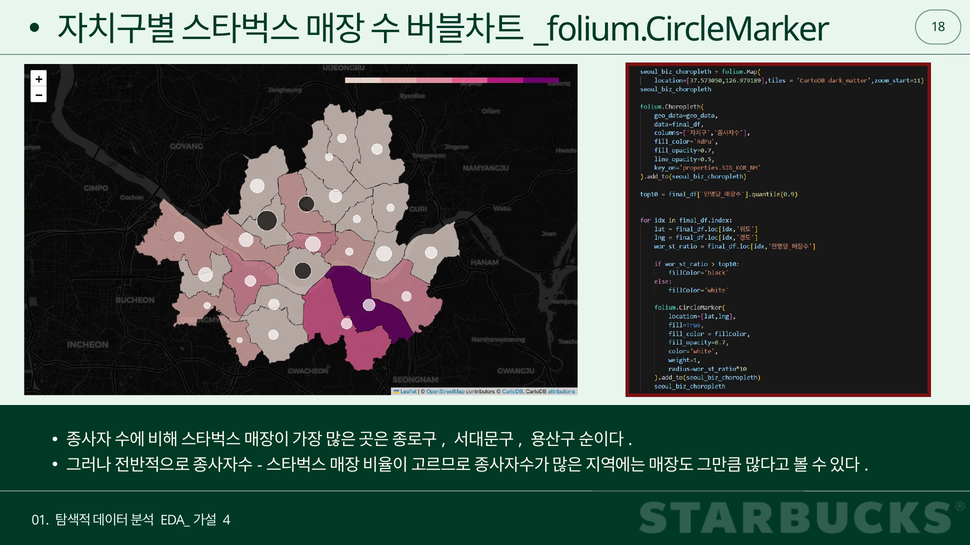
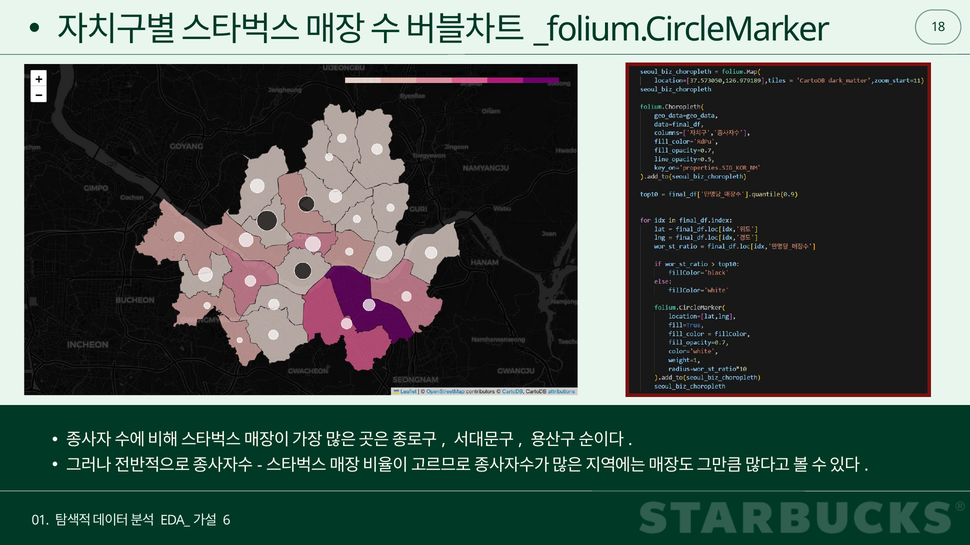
4: 4 -> 6
